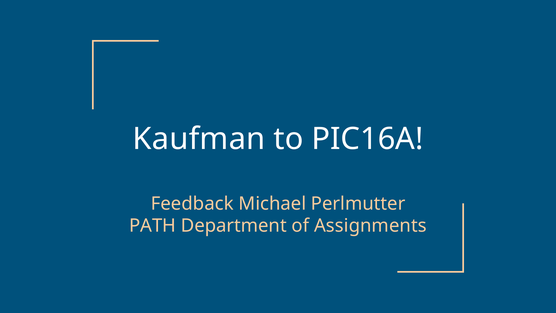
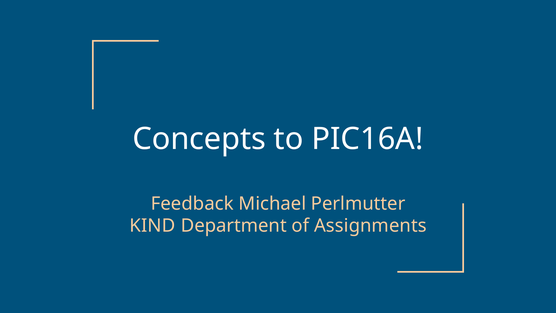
Kaufman: Kaufman -> Concepts
PATH: PATH -> KIND
